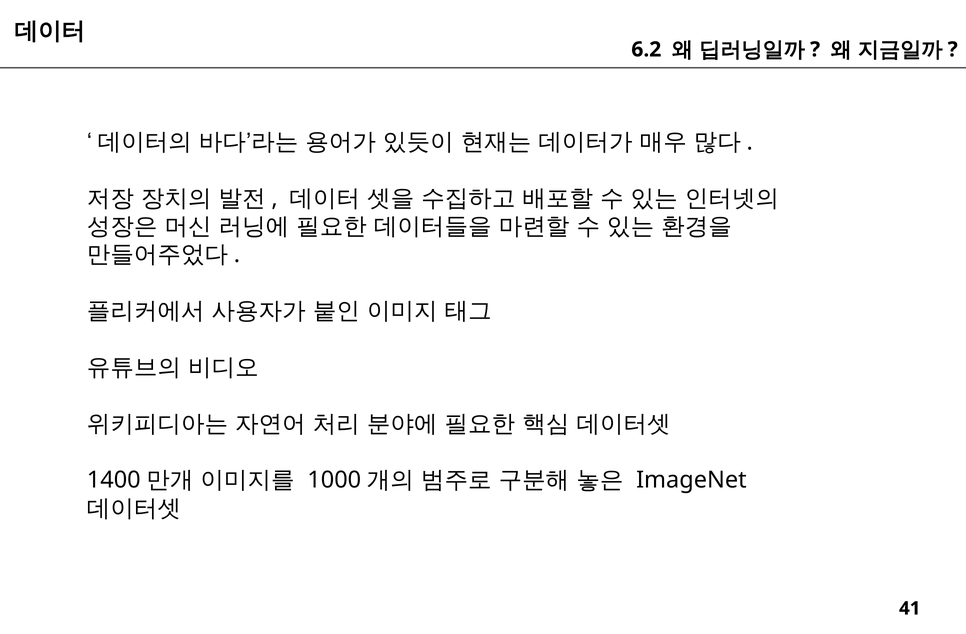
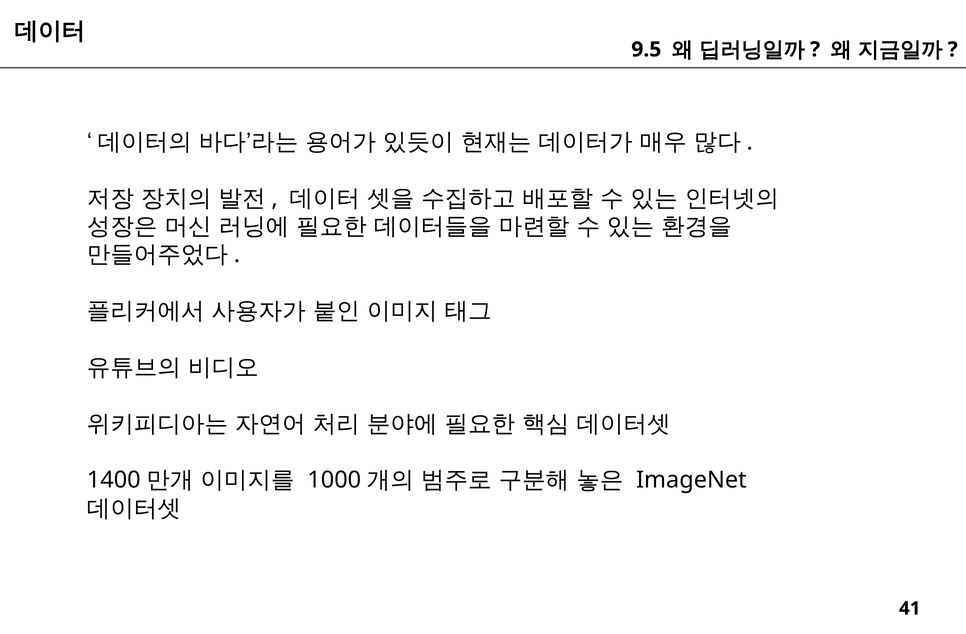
6.2: 6.2 -> 9.5
